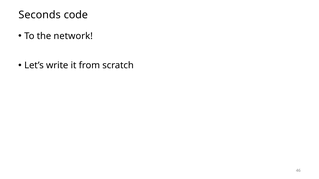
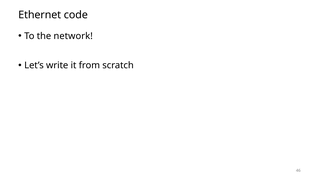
Seconds: Seconds -> Ethernet
